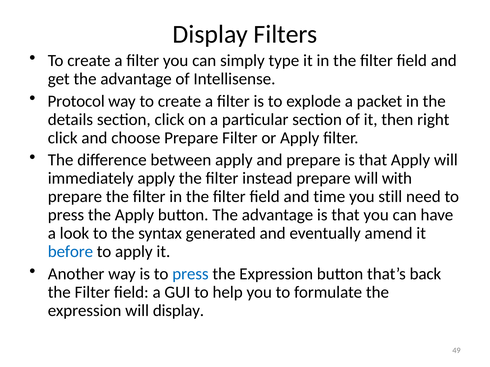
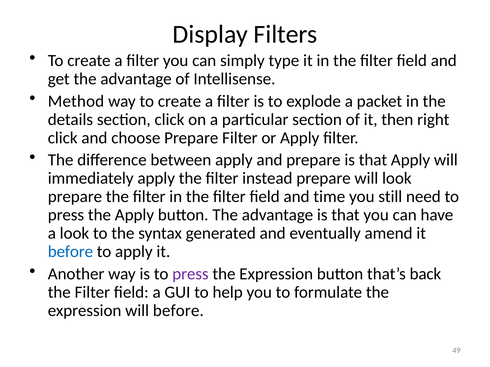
Protocol: Protocol -> Method
will with: with -> look
press at (190, 274) colour: blue -> purple
will display: display -> before
